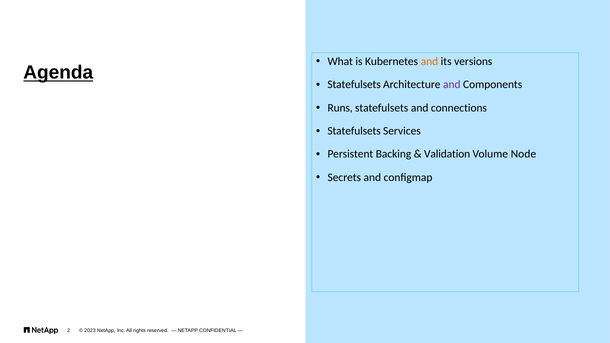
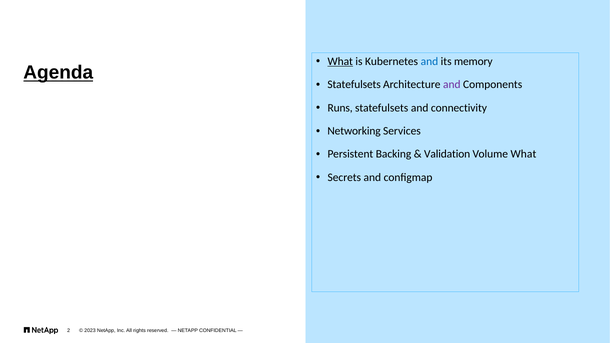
What at (340, 61) underline: none -> present
and at (429, 61) colour: orange -> blue
versions: versions -> memory
connections: connections -> connectivity
Statefulsets at (354, 131): Statefulsets -> Networking
Volume Node: Node -> What
